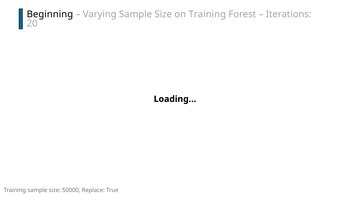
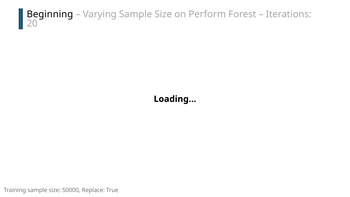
on Training: Training -> Perform
